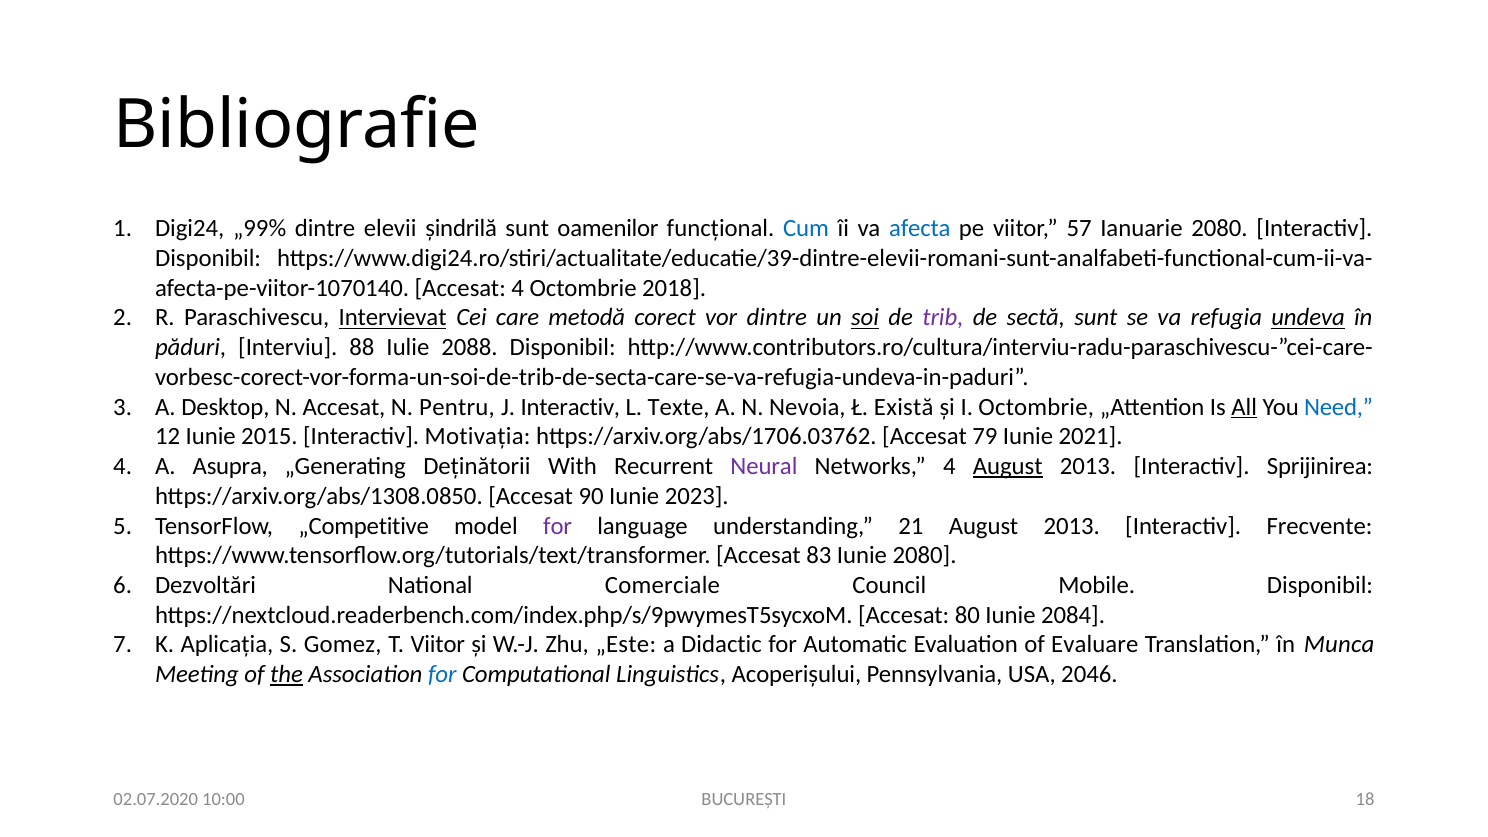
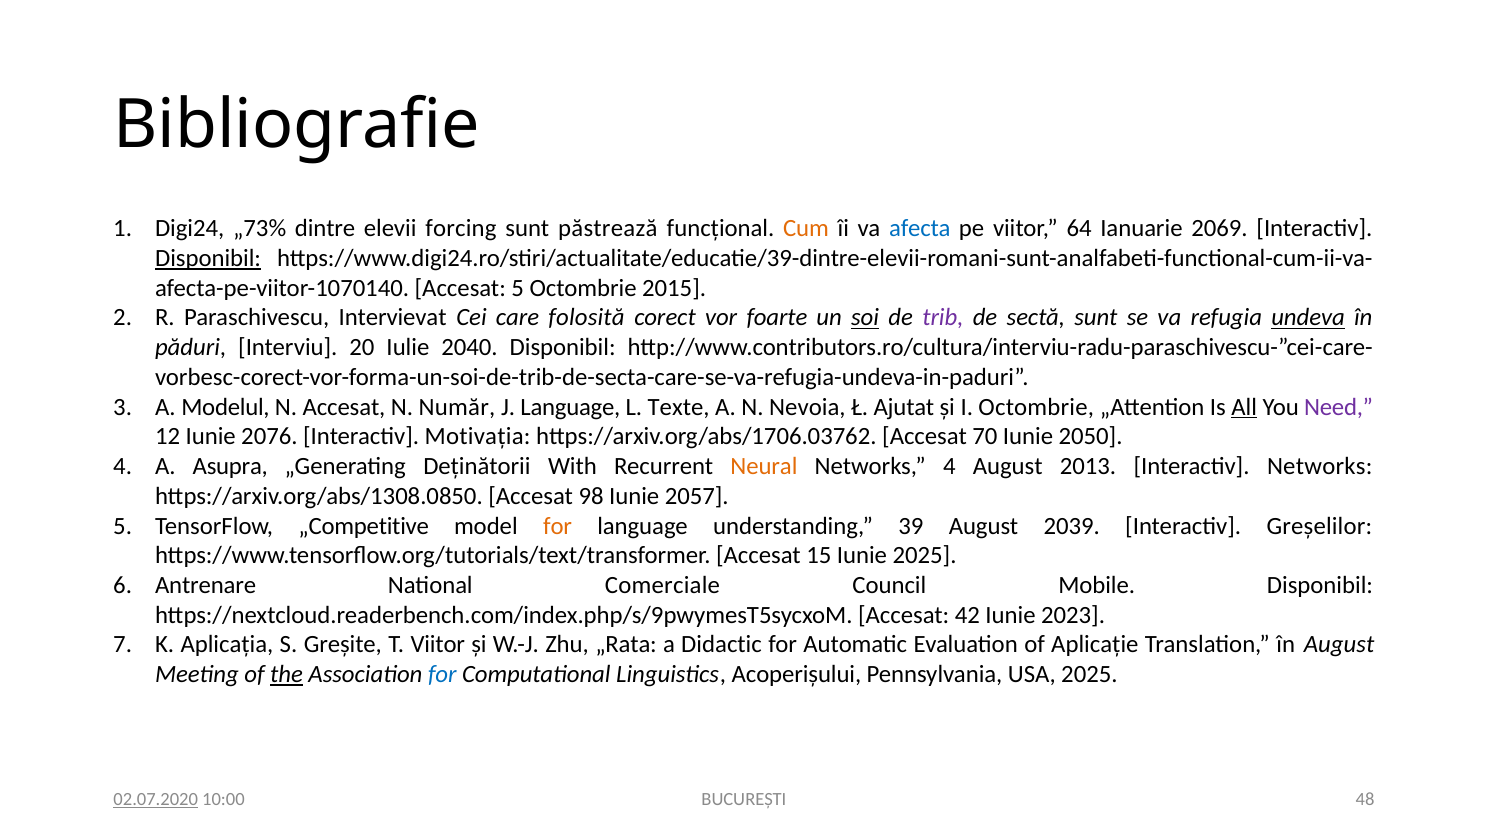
„99%: „99% -> „73%
șindrilă: șindrilă -> forcing
oamenilor: oamenilor -> păstrează
Cum colour: blue -> orange
57: 57 -> 64
Ianuarie 2080: 2080 -> 2069
Disponibil at (208, 258) underline: none -> present
Accesat 4: 4 -> 5
2018: 2018 -> 2015
Intervievat underline: present -> none
metodă: metodă -> folosită
vor dintre: dintre -> foarte
88: 88 -> 20
2088: 2088 -> 2040
Desktop: Desktop -> Modelul
Pentru: Pentru -> Număr
J Interactiv: Interactiv -> Language
Există: Există -> Ajutat
Need colour: blue -> purple
2015: 2015 -> 2076
79: 79 -> 70
2021: 2021 -> 2050
Neural colour: purple -> orange
August at (1008, 466) underline: present -> none
Interactiv Sprijinirea: Sprijinirea -> Networks
90: 90 -> 98
2023: 2023 -> 2057
for at (558, 526) colour: purple -> orange
21: 21 -> 39
2013 at (1072, 526): 2013 -> 2039
Frecvente: Frecvente -> Greșelilor
83: 83 -> 15
Iunie 2080: 2080 -> 2025
Dezvoltări: Dezvoltări -> Antrenare
80: 80 -> 42
2084: 2084 -> 2023
Gomez: Gomez -> Greșite
„Este: „Este -> „Rata
Evaluare: Evaluare -> Aplicație
în Munca: Munca -> August
USA 2046: 2046 -> 2025
18: 18 -> 48
02.07.2020 underline: none -> present
